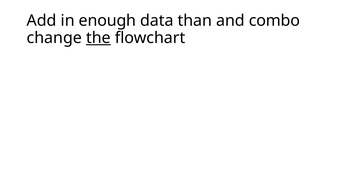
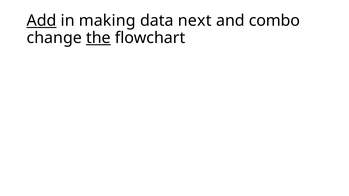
Add underline: none -> present
enough: enough -> making
than: than -> next
